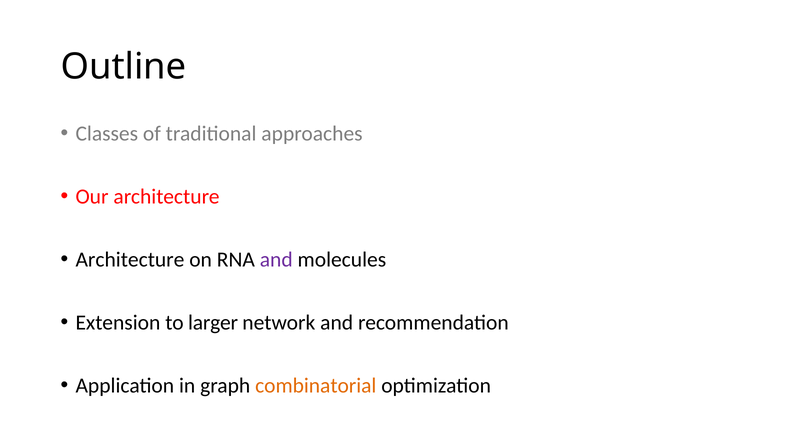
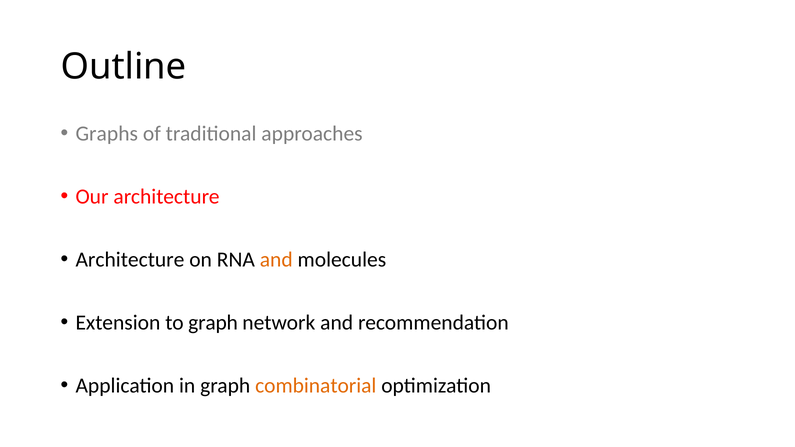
Classes: Classes -> Graphs
and at (276, 260) colour: purple -> orange
to larger: larger -> graph
